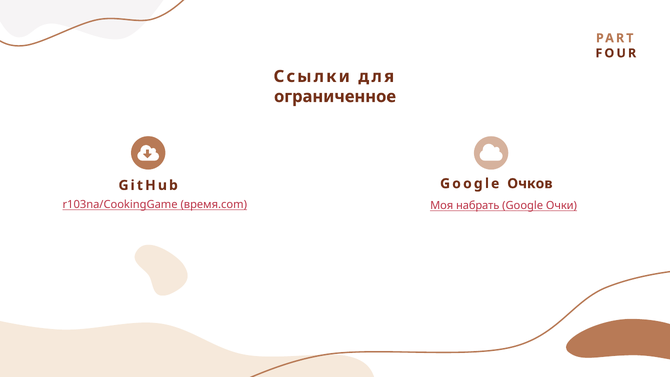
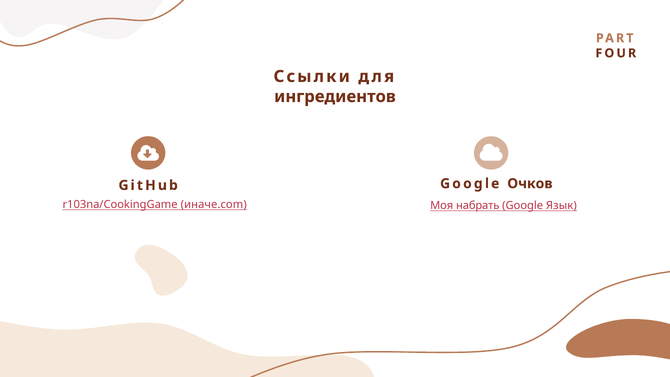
ограниченное: ограниченное -> ингредиентов
время.com: время.com -> иначе.com
Очки: Очки -> Язык
